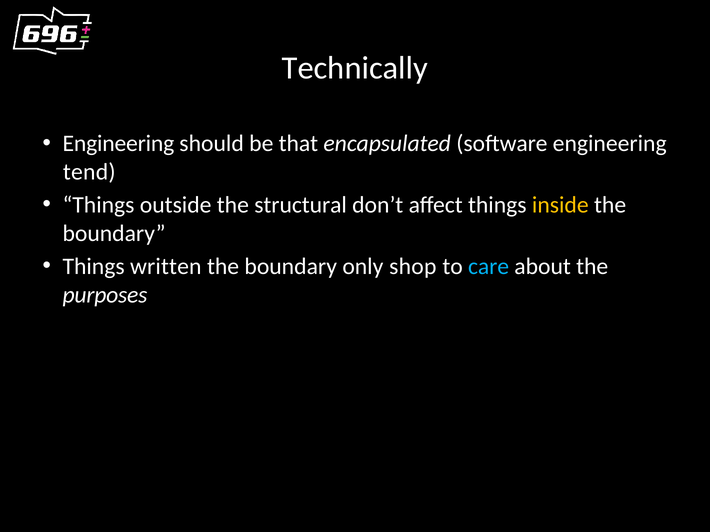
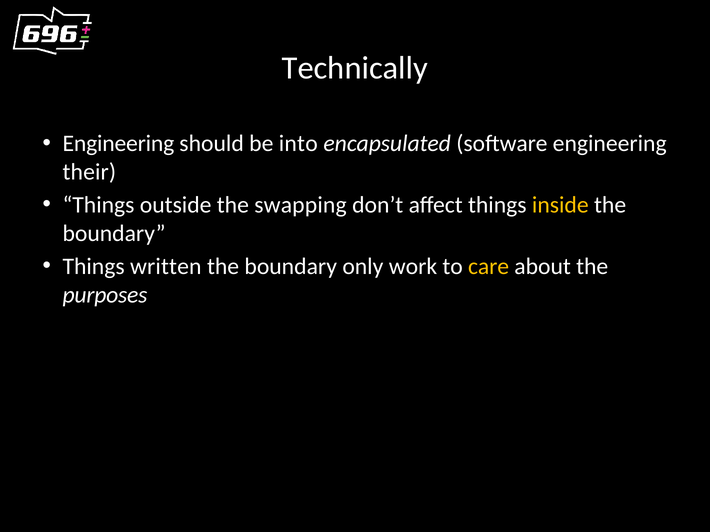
that: that -> into
tend: tend -> their
structural: structural -> swapping
shop: shop -> work
care colour: light blue -> yellow
